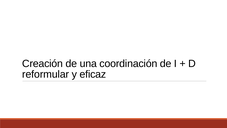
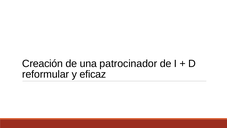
coordinación: coordinación -> patrocinador
